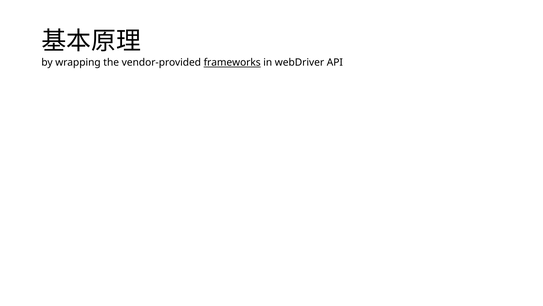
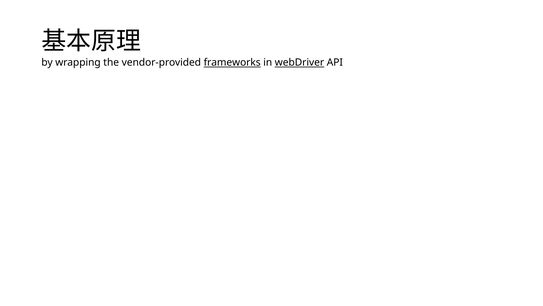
webDriver underline: none -> present
